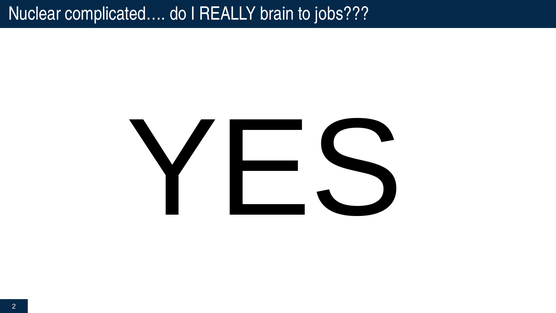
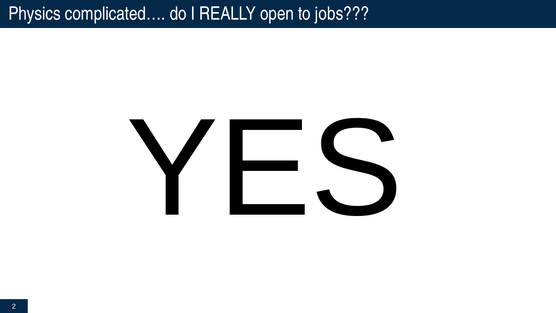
Nuclear: Nuclear -> Physics
brain: brain -> open
